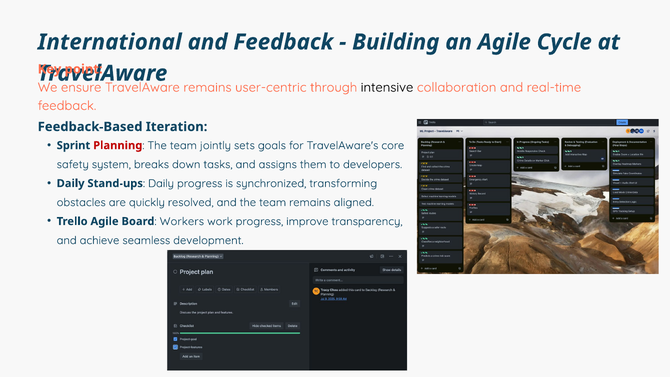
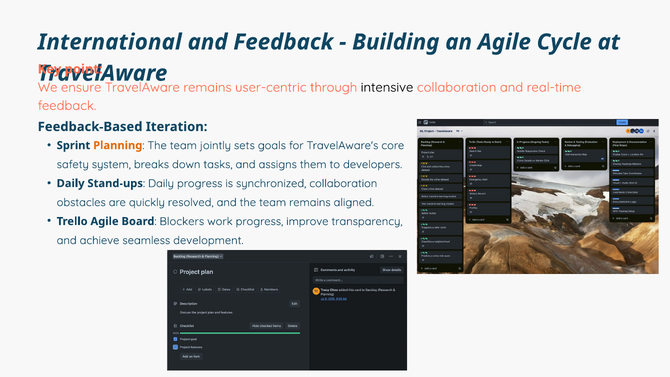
Planning colour: red -> orange
synchronized transforming: transforming -> collaboration
Workers: Workers -> Blockers
